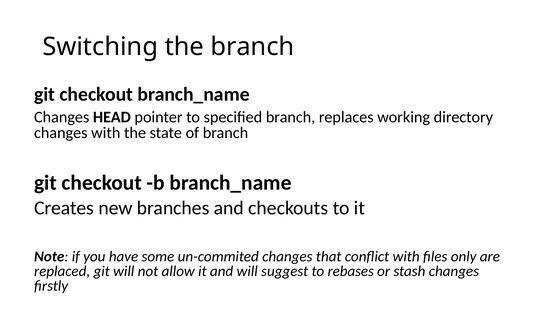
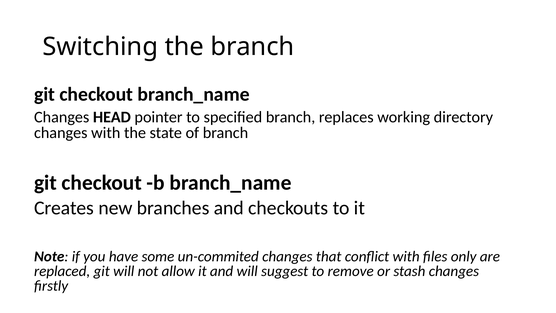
rebases: rebases -> remove
